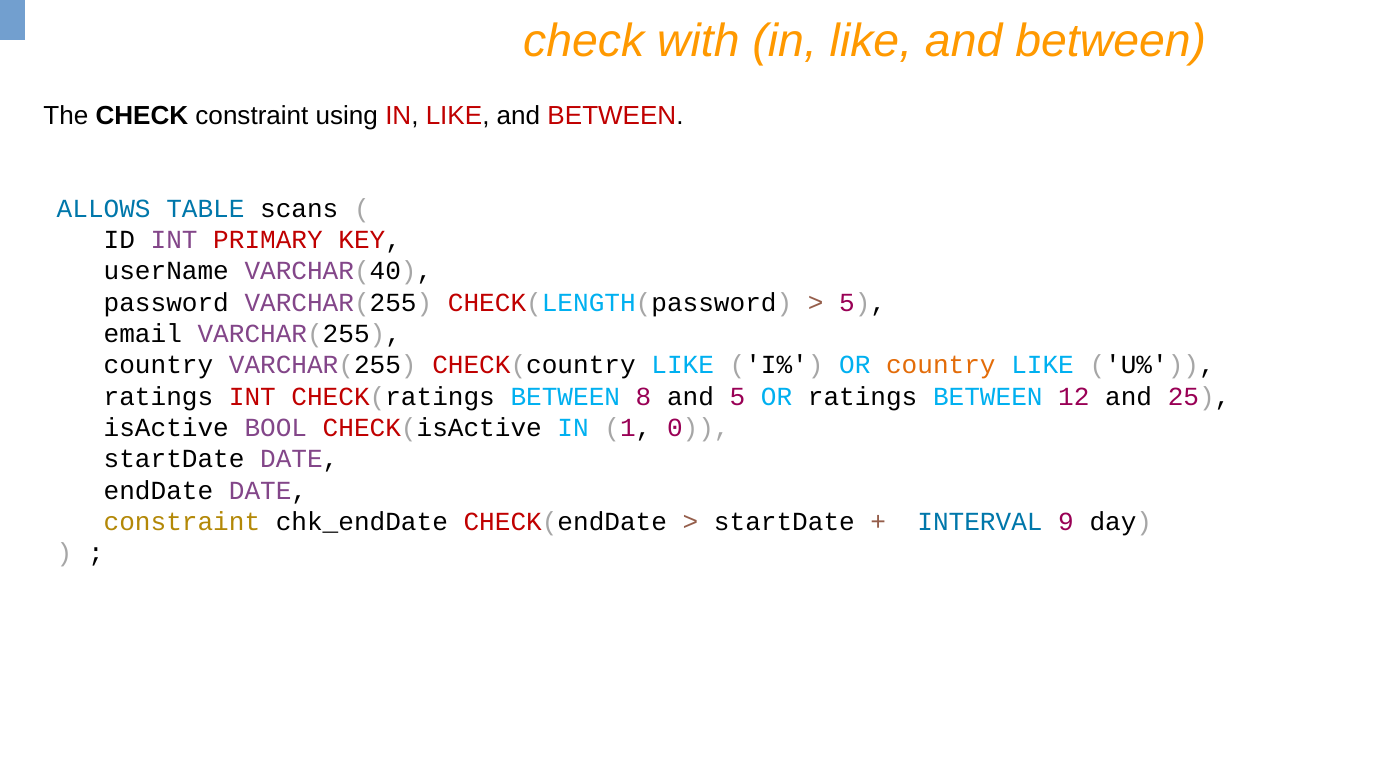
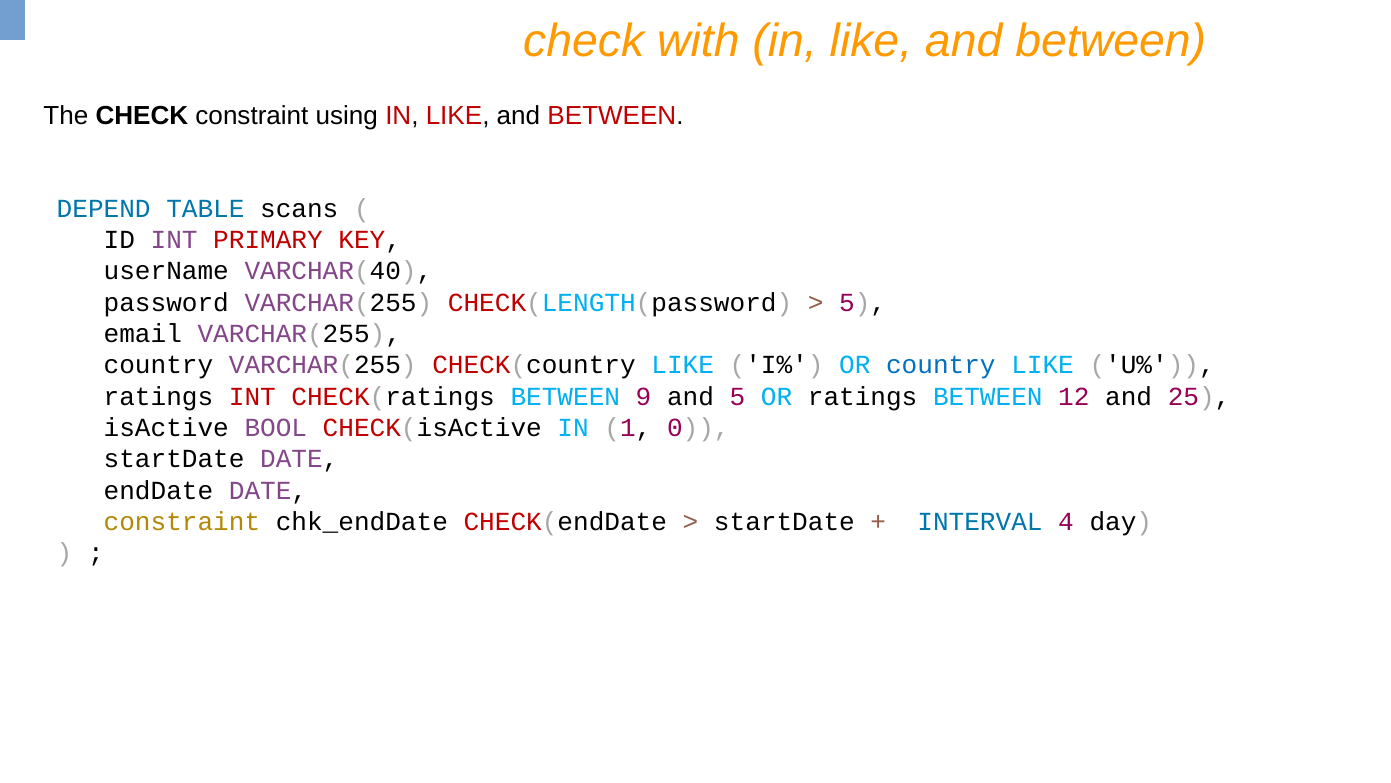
ALLOWS: ALLOWS -> DEPEND
country at (941, 365) colour: orange -> blue
8: 8 -> 9
9: 9 -> 4
